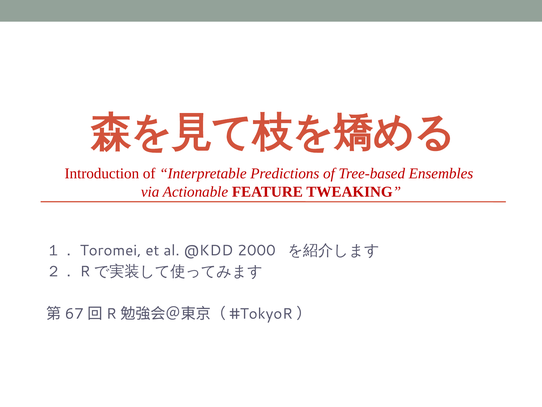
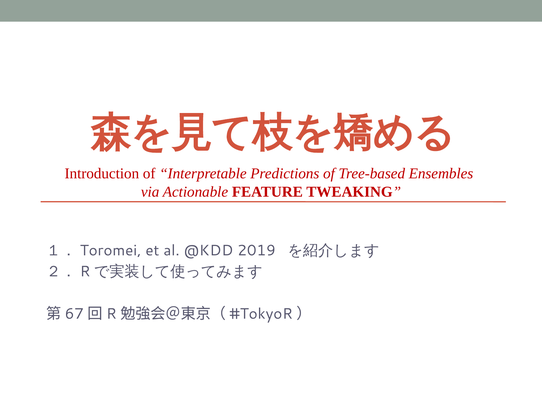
2000: 2000 -> 2019
